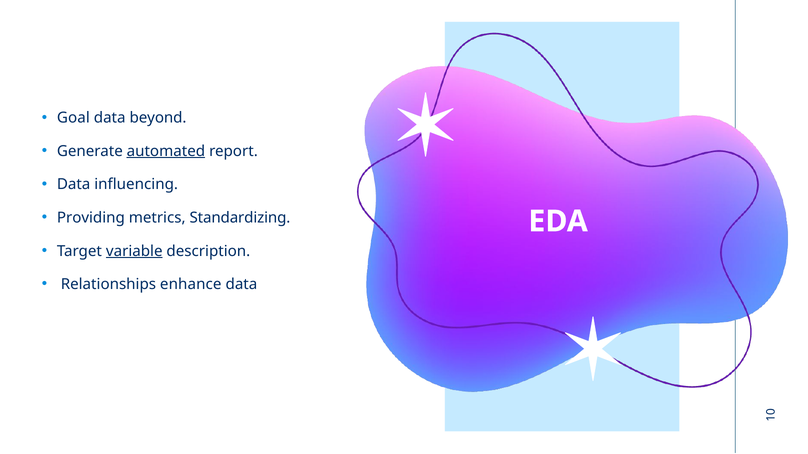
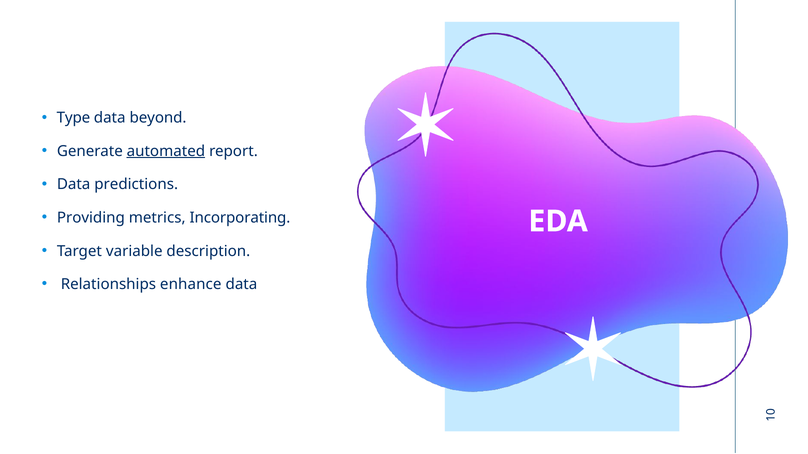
Goal: Goal -> Type
influencing: influencing -> predictions
Standardizing: Standardizing -> Incorporating
variable underline: present -> none
